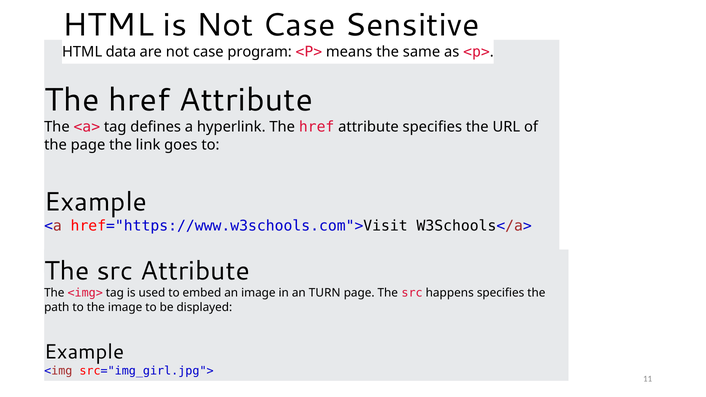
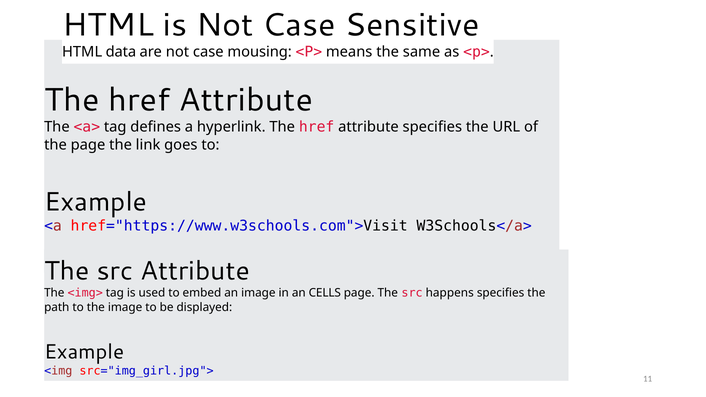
program: program -> mousing
TURN: TURN -> CELLS
